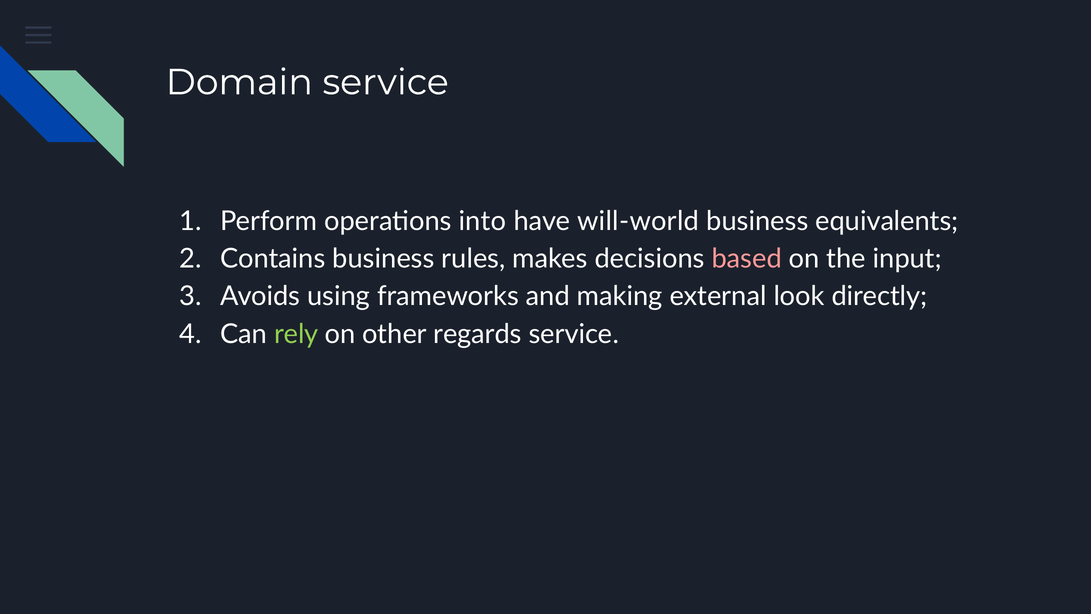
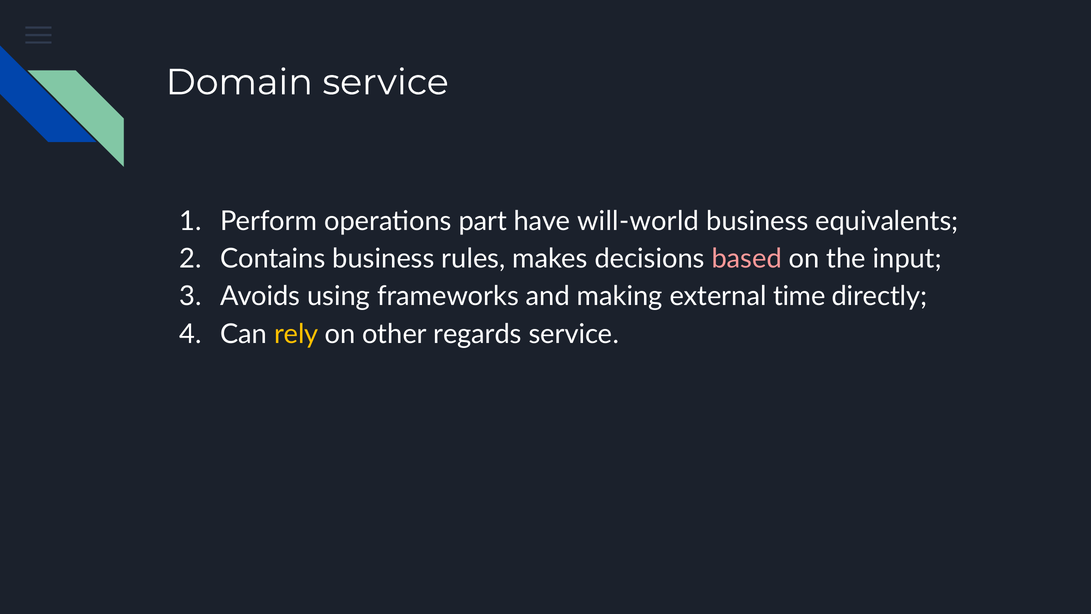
into: into -> part
look: look -> time
rely colour: light green -> yellow
